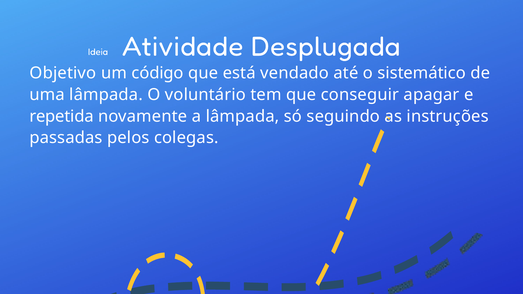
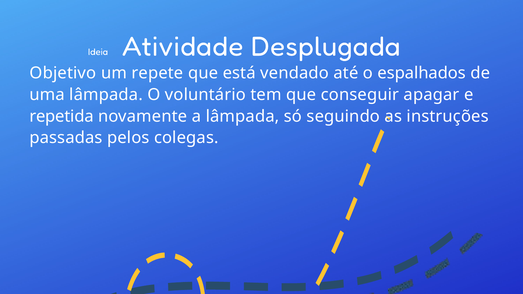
código: código -> repete
sistemático: sistemático -> espalhados
